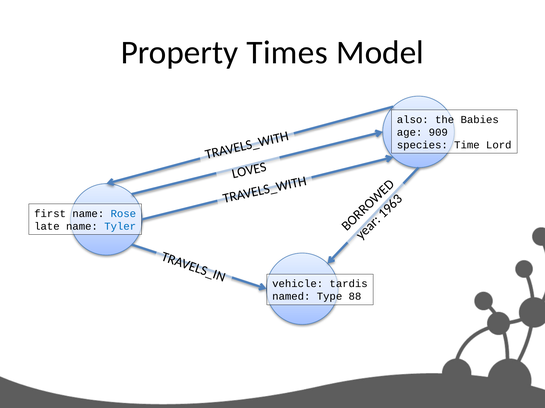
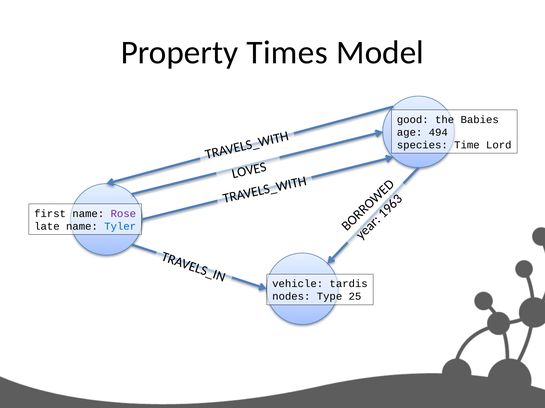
also: also -> good
909: 909 -> 494
Rose colour: blue -> purple
named: named -> nodes
88: 88 -> 25
